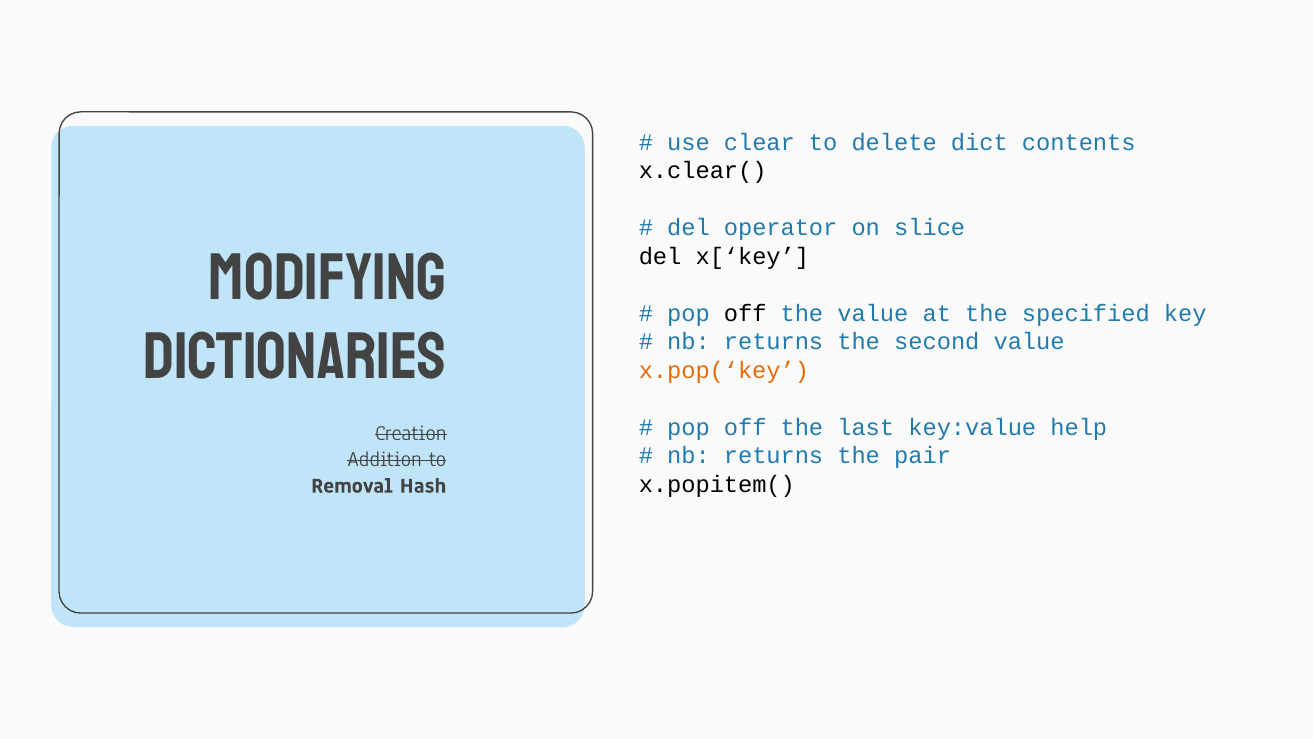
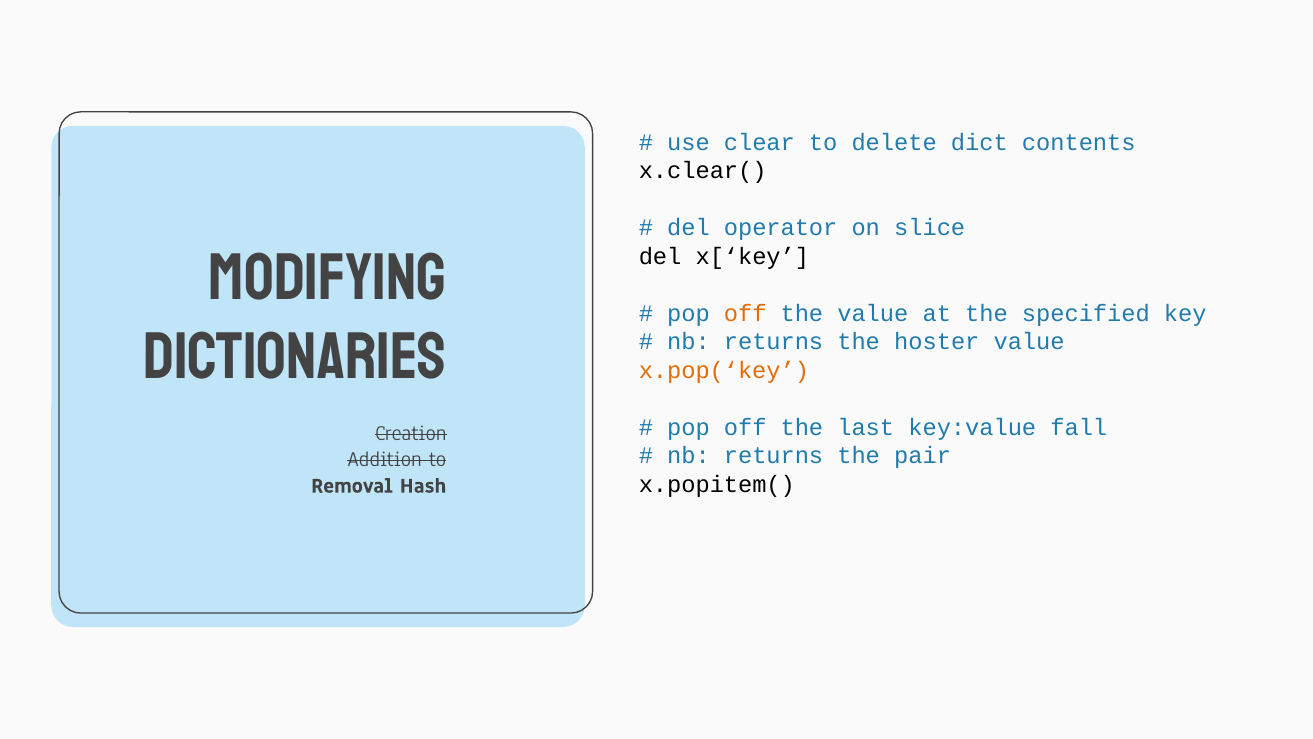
off at (745, 313) colour: black -> orange
second: second -> hoster
help: help -> fall
